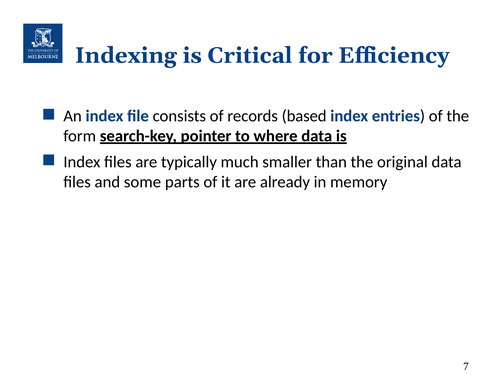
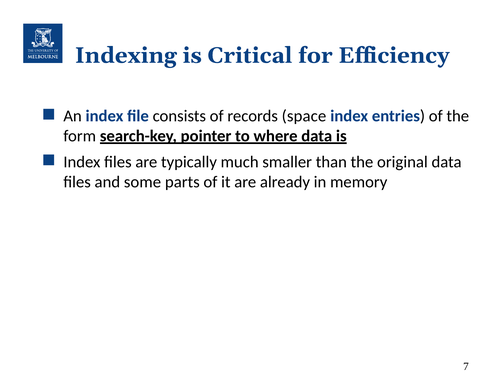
based: based -> space
